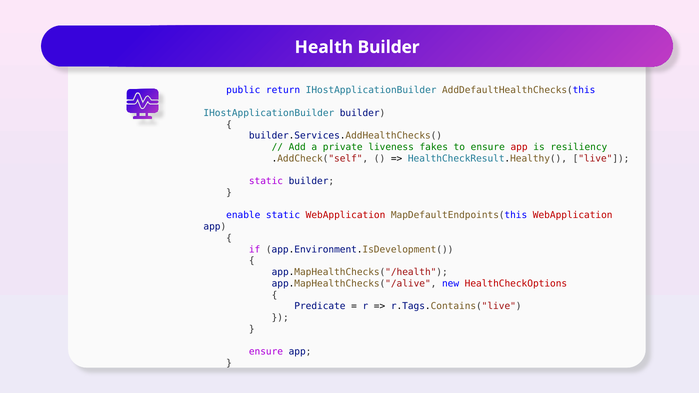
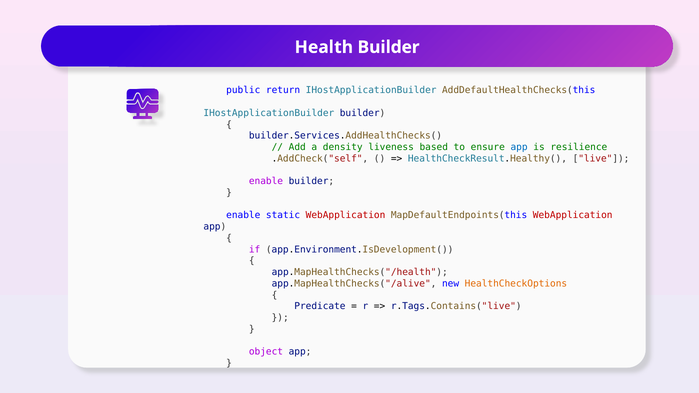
private: private -> density
fakes: fakes -> based
app at (519, 147) colour: red -> blue
resiliency: resiliency -> resilience
static at (266, 181): static -> enable
HealthCheckOptions colour: red -> orange
ensure at (266, 352): ensure -> object
